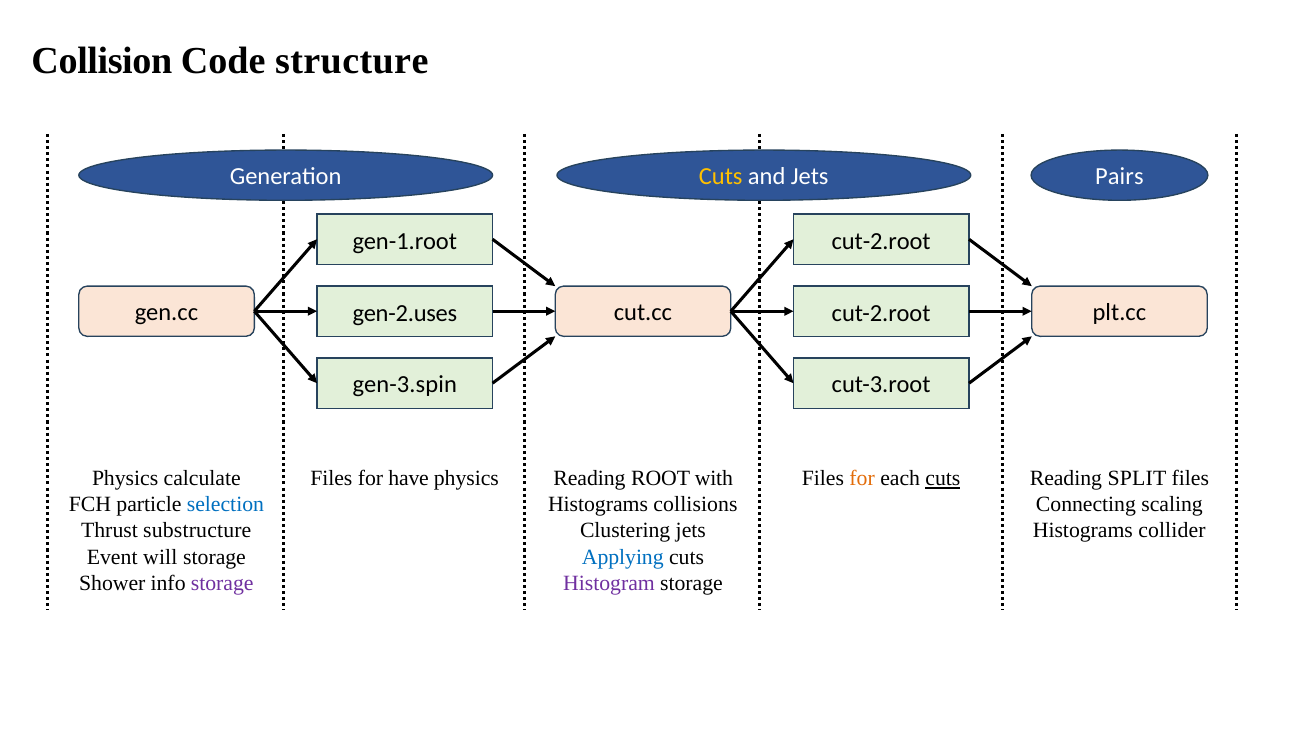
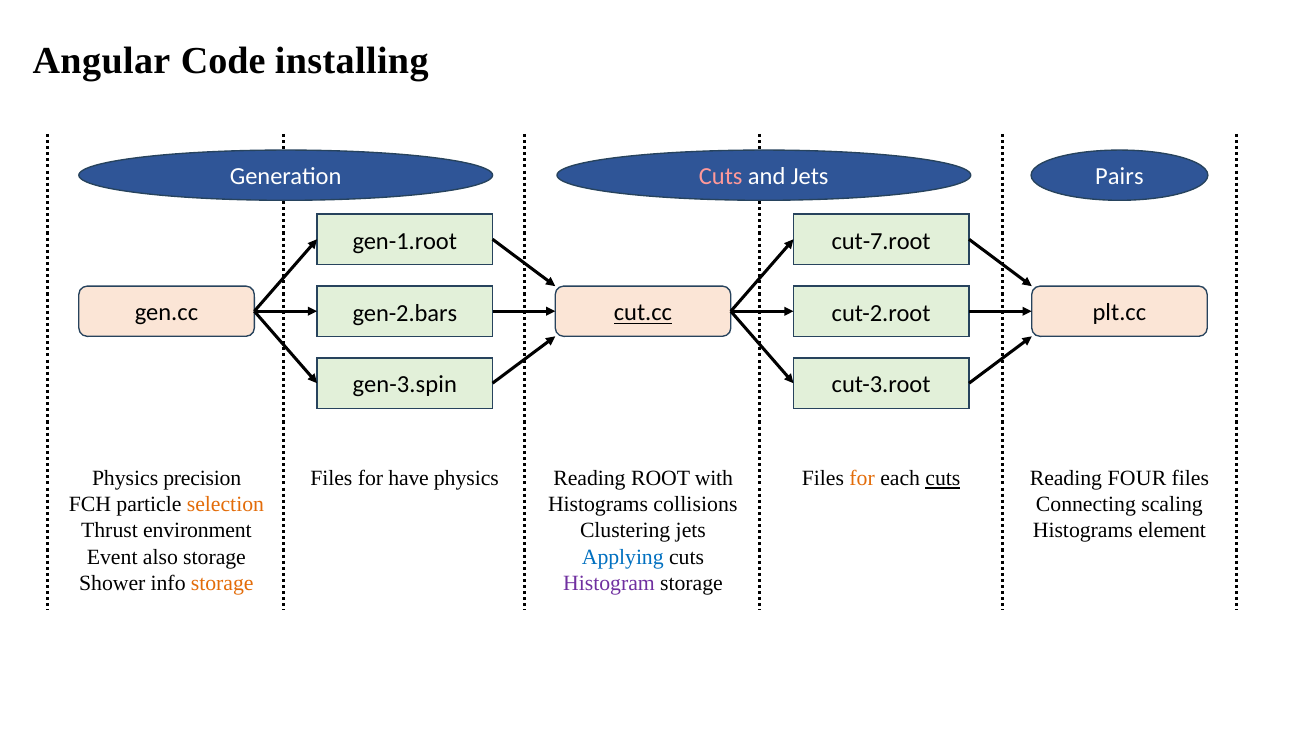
Collision: Collision -> Angular
structure: structure -> installing
Cuts at (721, 177) colour: yellow -> pink
cut-2.root at (881, 241): cut-2.root -> cut-7.root
cut.cc underline: none -> present
gen-2.uses: gen-2.uses -> gen-2.bars
calculate: calculate -> precision
SPLIT: SPLIT -> FOUR
selection colour: blue -> orange
substructure: substructure -> environment
collider: collider -> element
will: will -> also
storage at (222, 583) colour: purple -> orange
